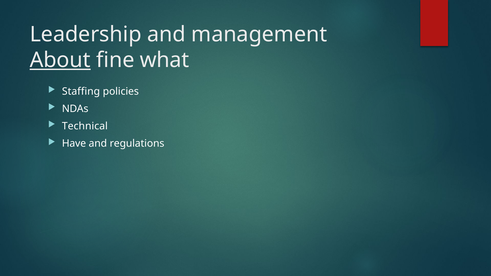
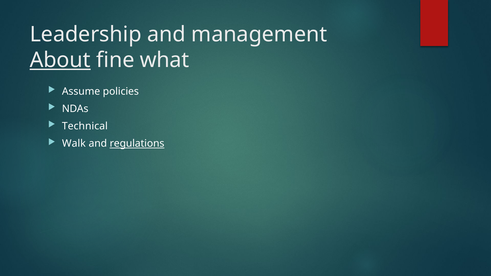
Staffing: Staffing -> Assume
Have: Have -> Walk
regulations underline: none -> present
